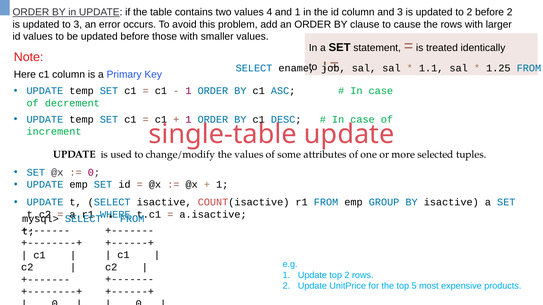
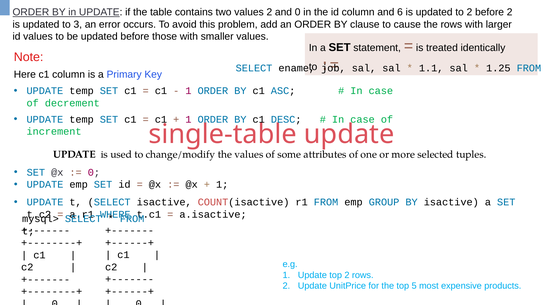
values 4: 4 -> 2
and 1: 1 -> 0
and 3: 3 -> 6
